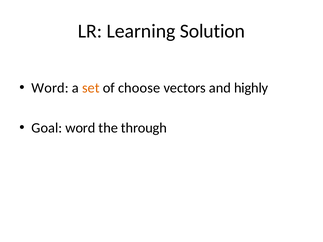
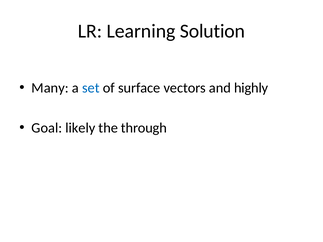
Word at (50, 88): Word -> Many
set colour: orange -> blue
choose: choose -> surface
Goal word: word -> likely
